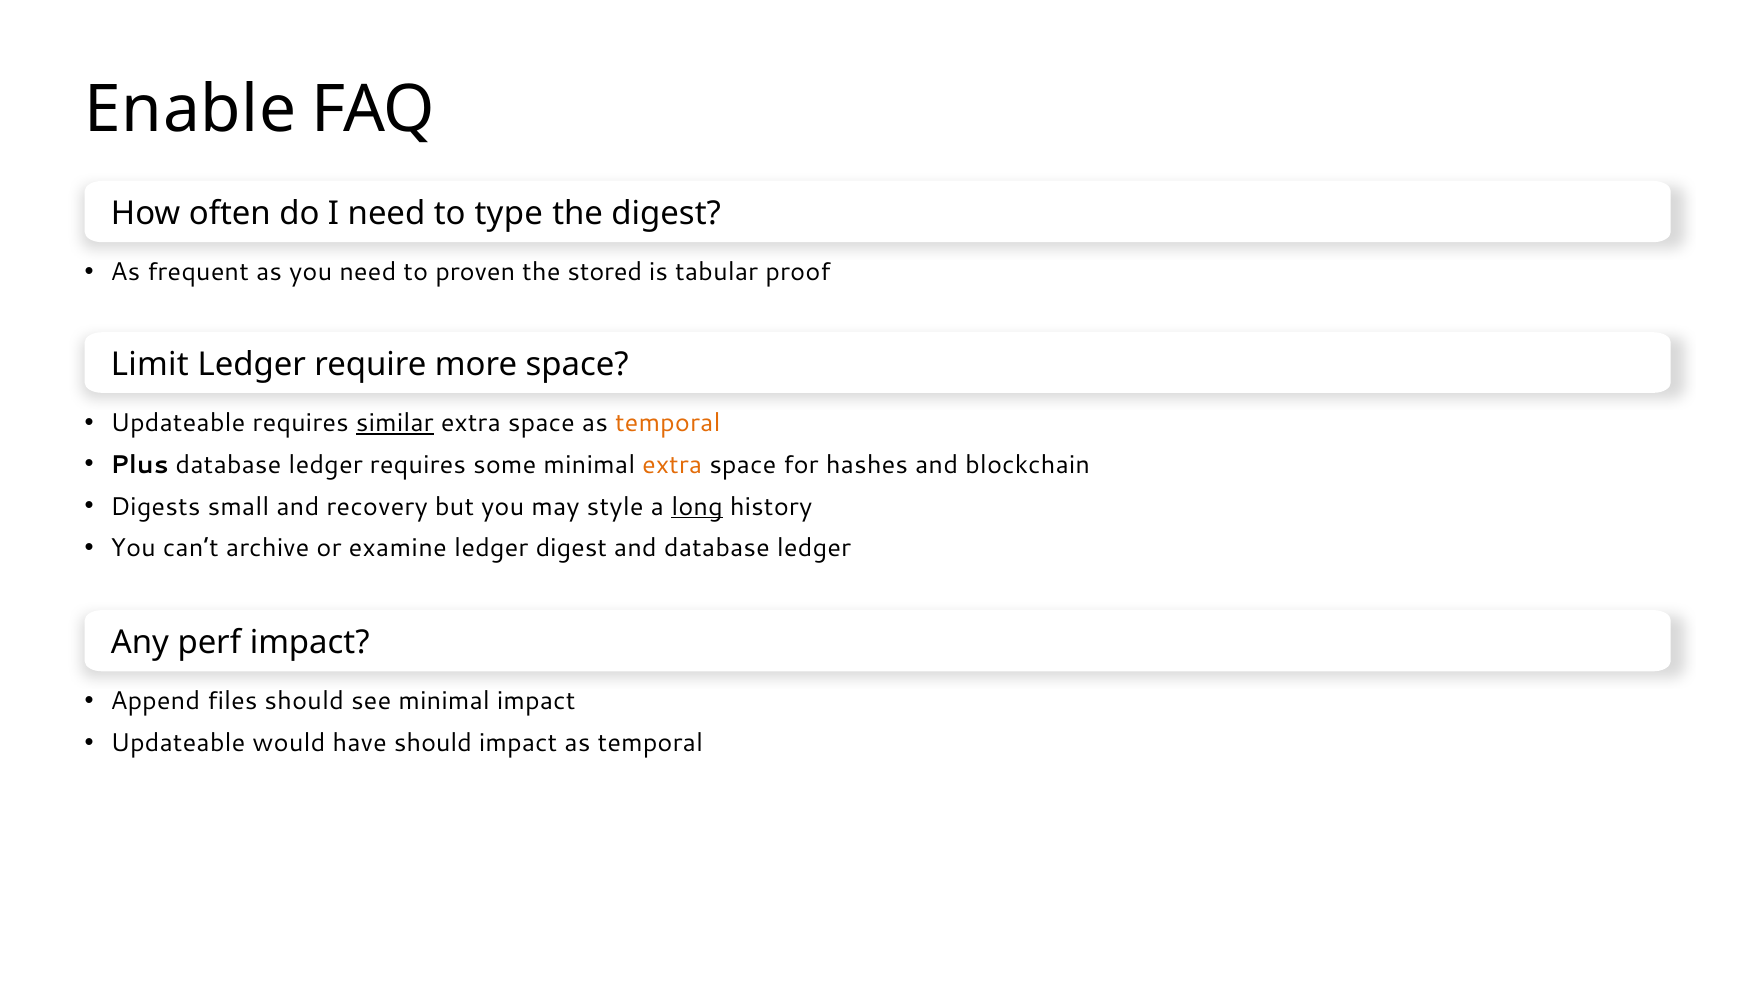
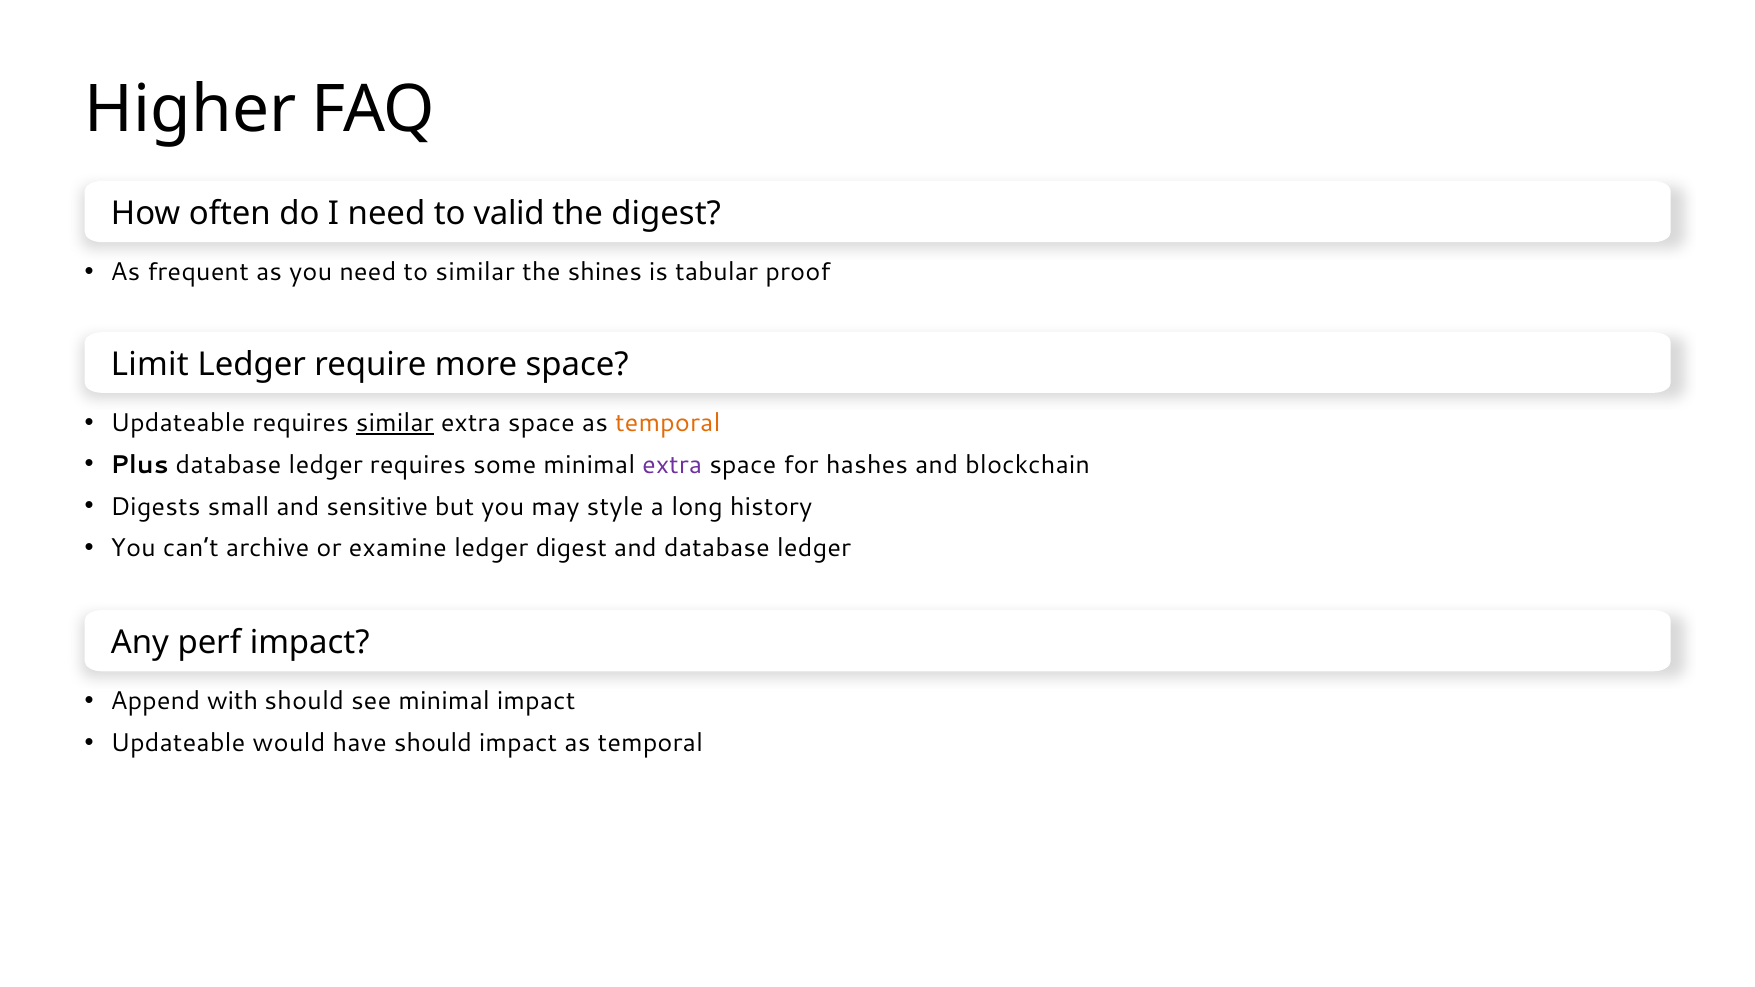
Enable: Enable -> Higher
type: type -> valid
to proven: proven -> similar
stored: stored -> shines
extra at (672, 465) colour: orange -> purple
recovery: recovery -> sensitive
long underline: present -> none
files: files -> with
